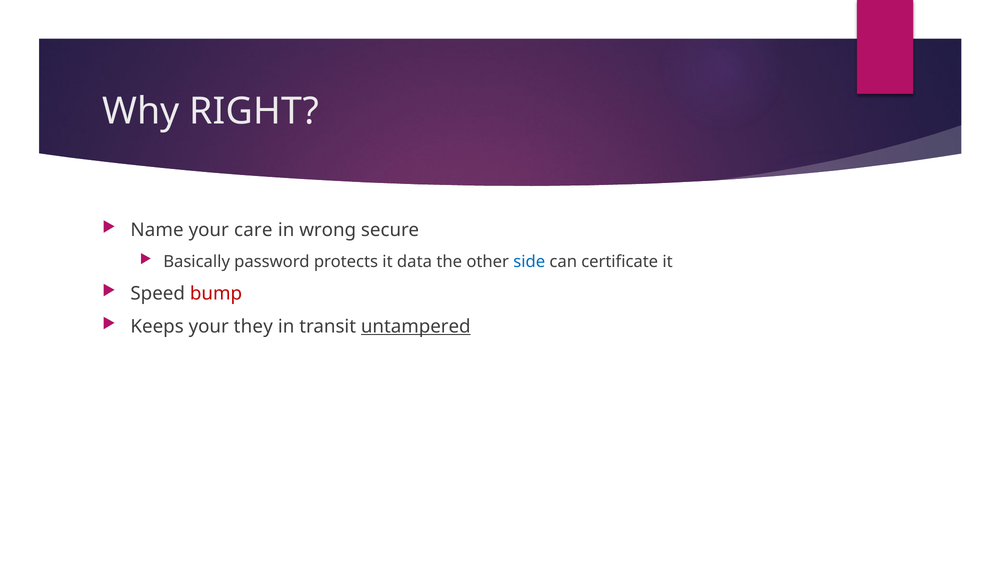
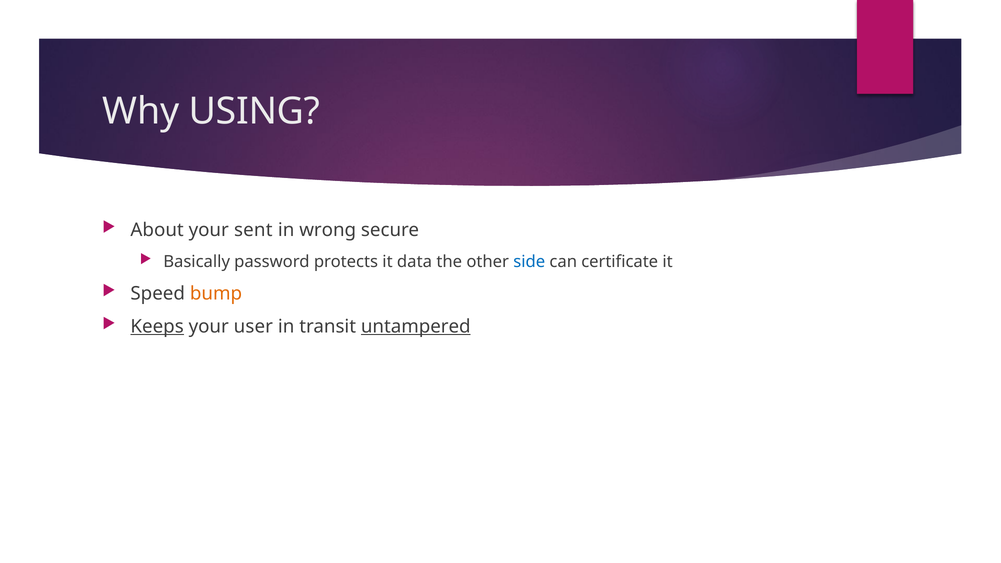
RIGHT: RIGHT -> USING
Name: Name -> About
care: care -> sent
bump colour: red -> orange
Keeps underline: none -> present
they: they -> user
